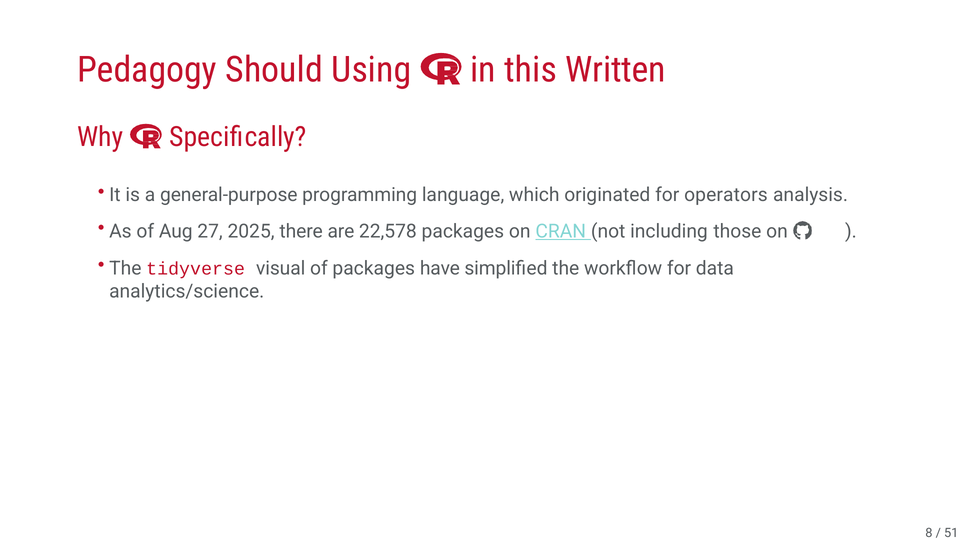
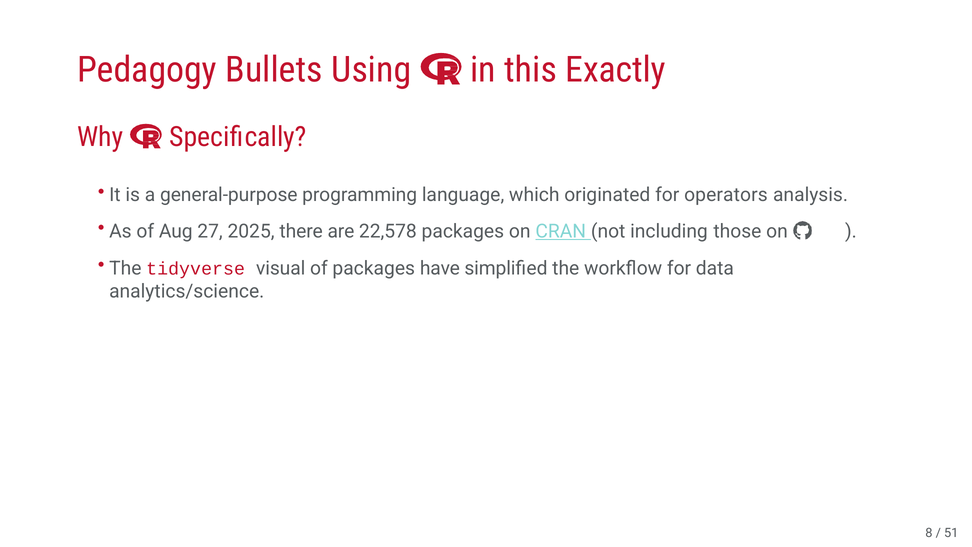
Should: Should -> Bullets
Written: Written -> Exactly
